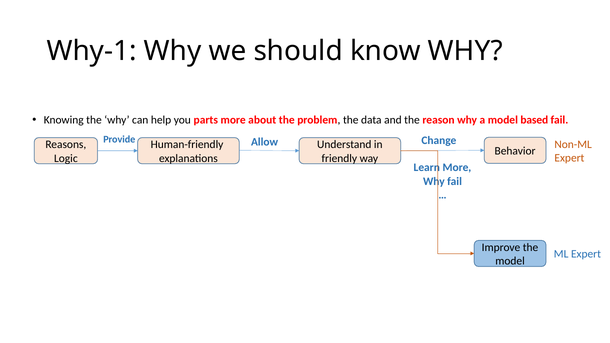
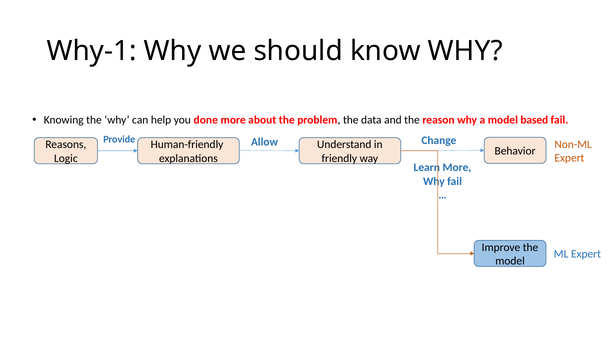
parts: parts -> done
